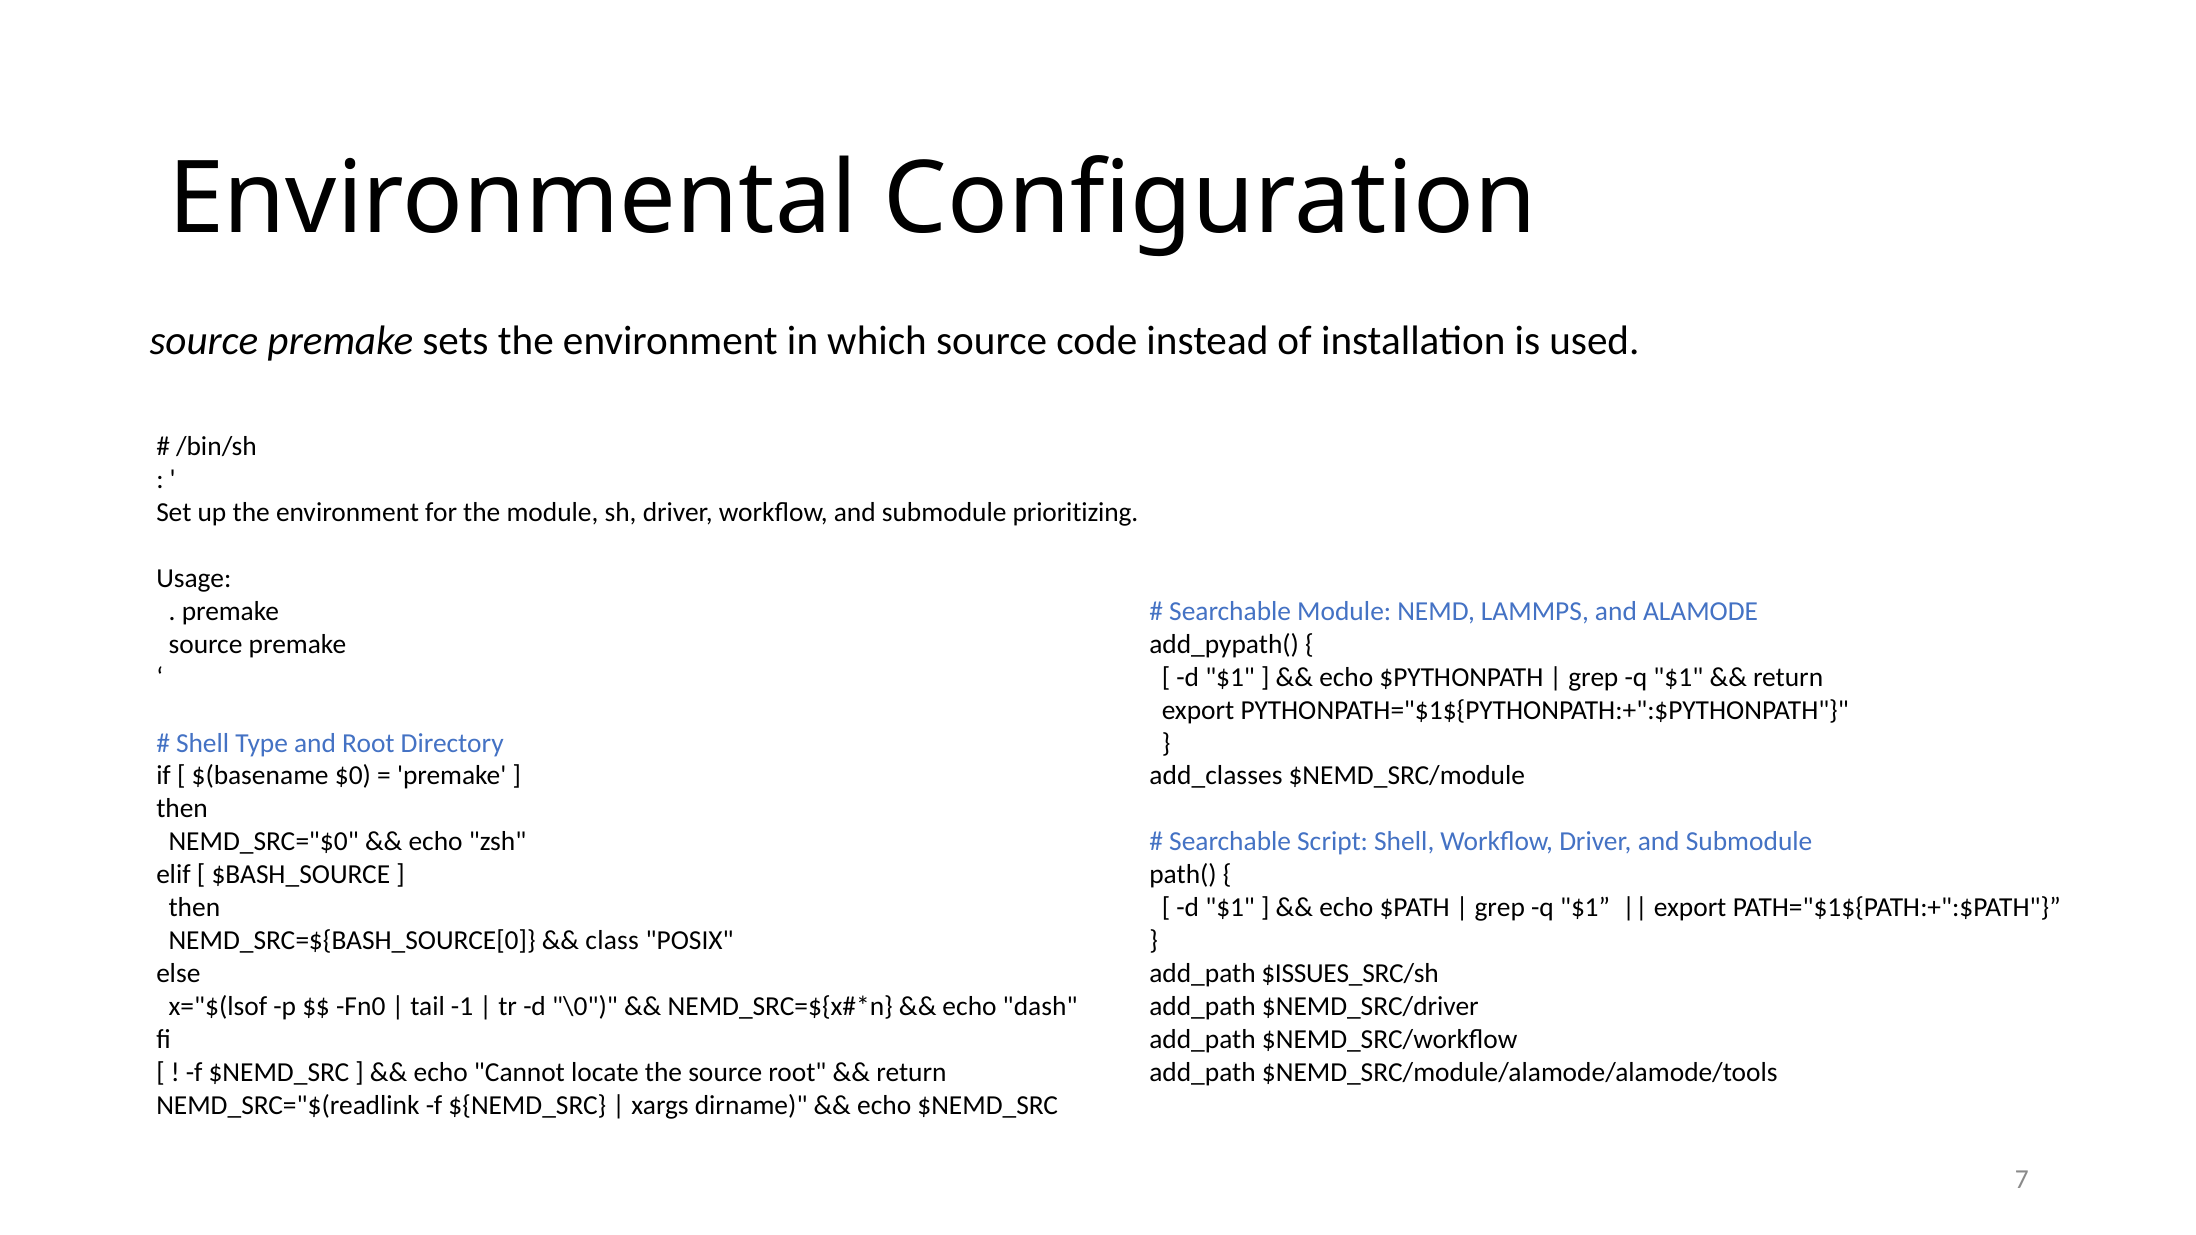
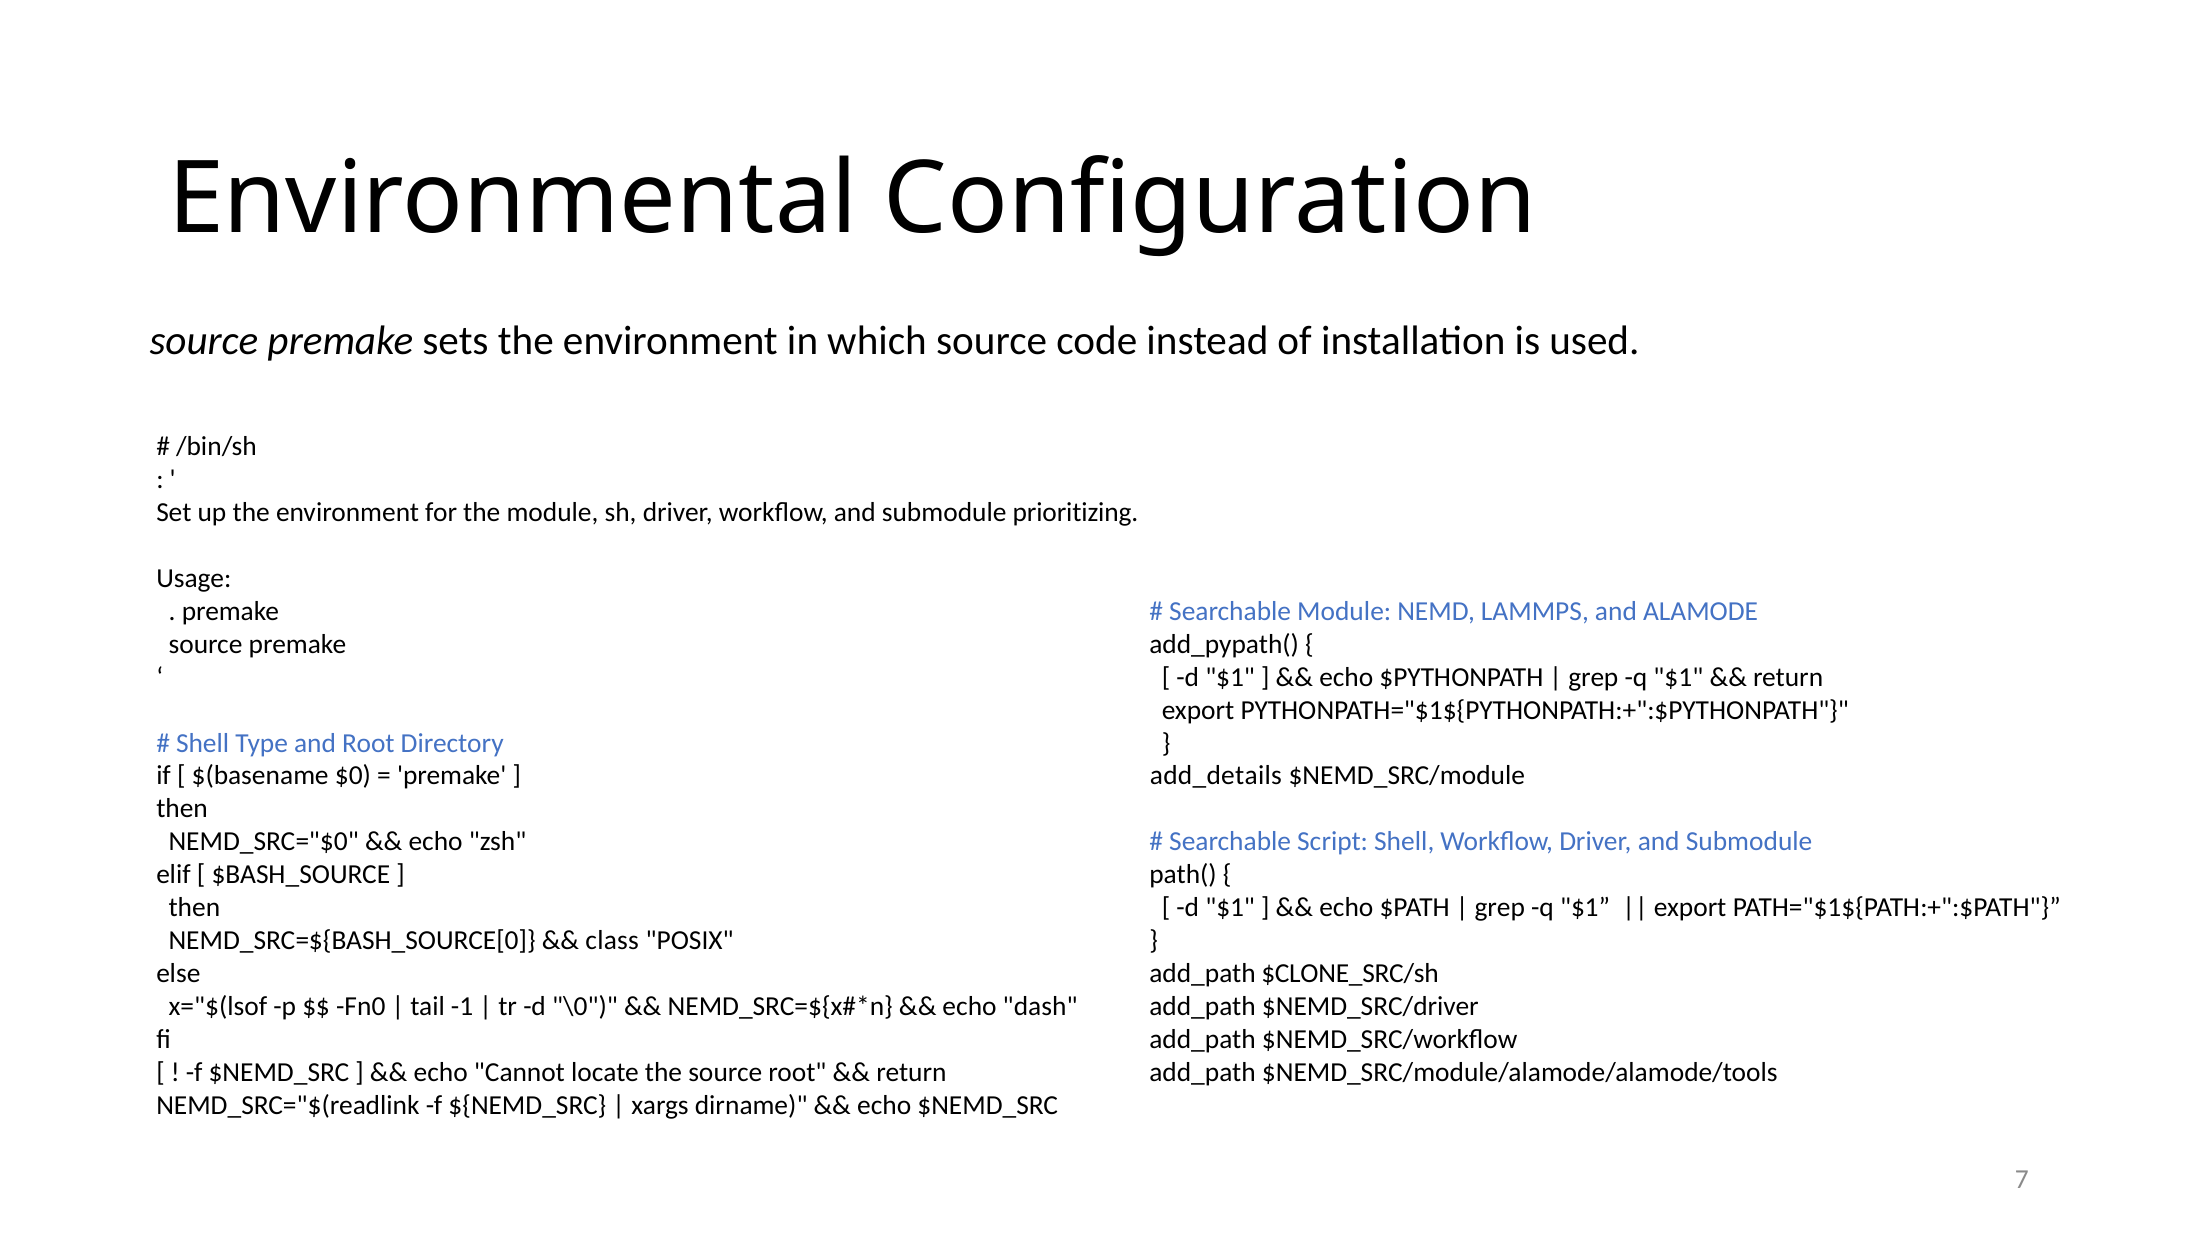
add_classes: add_classes -> add_details
$ISSUES_SRC/sh: $ISSUES_SRC/sh -> $CLONE_SRC/sh
